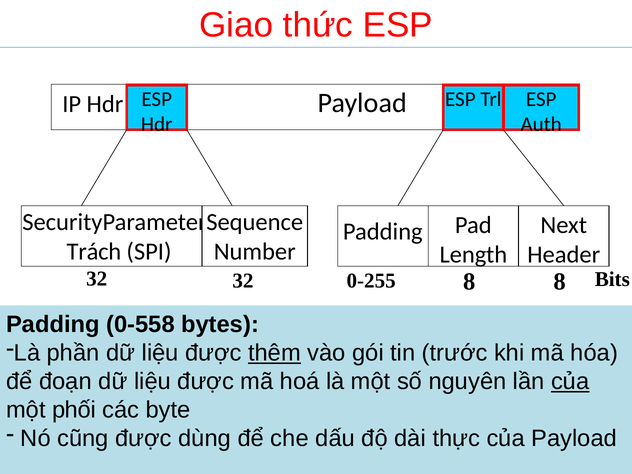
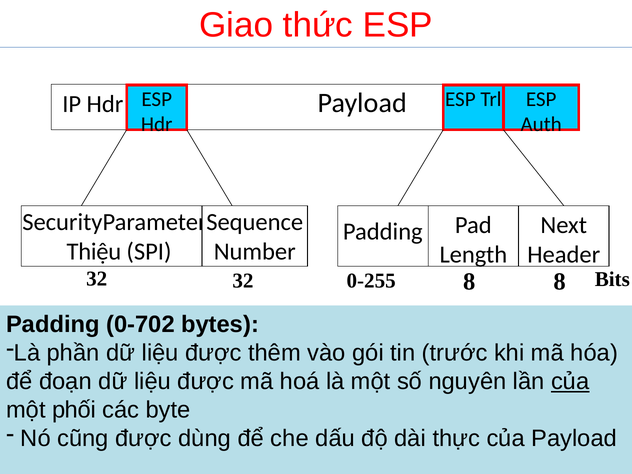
Trách: Trách -> Thiệu
0-558: 0-558 -> 0-702
thêm underline: present -> none
